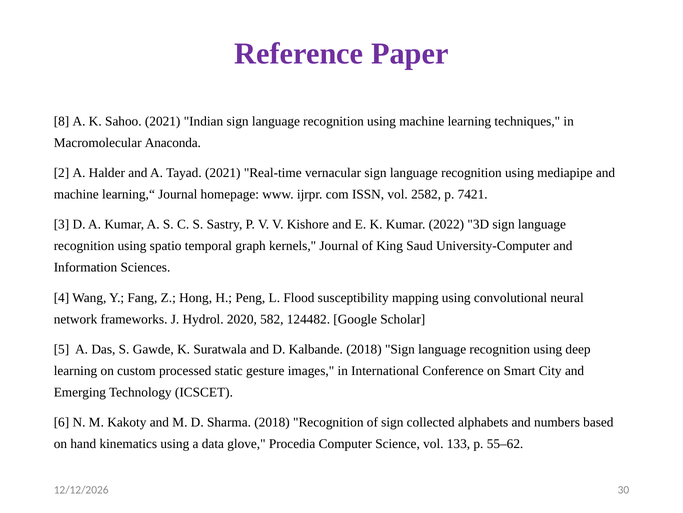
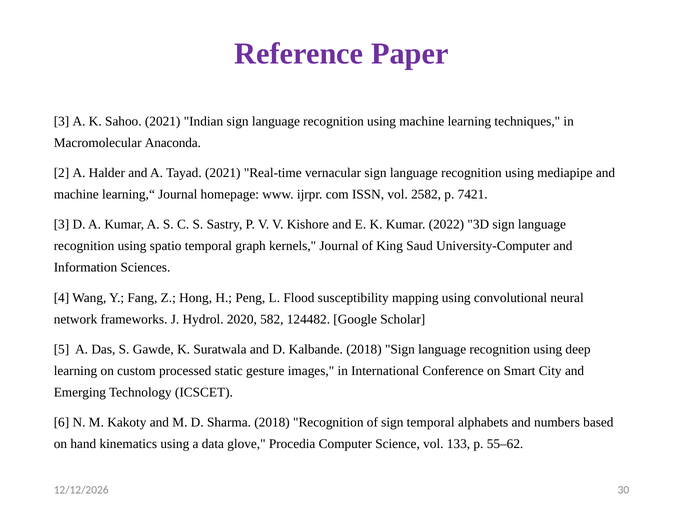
8 at (62, 121): 8 -> 3
sign collected: collected -> temporal
